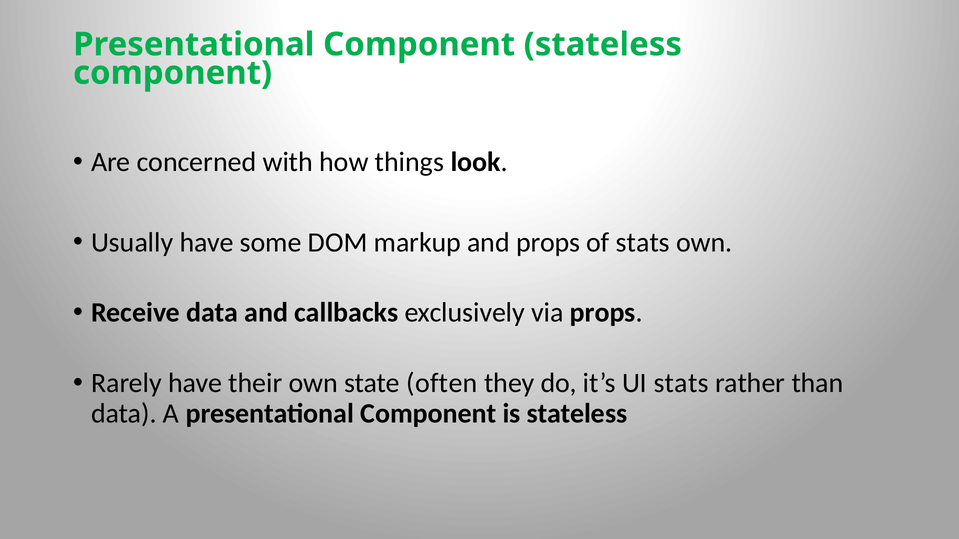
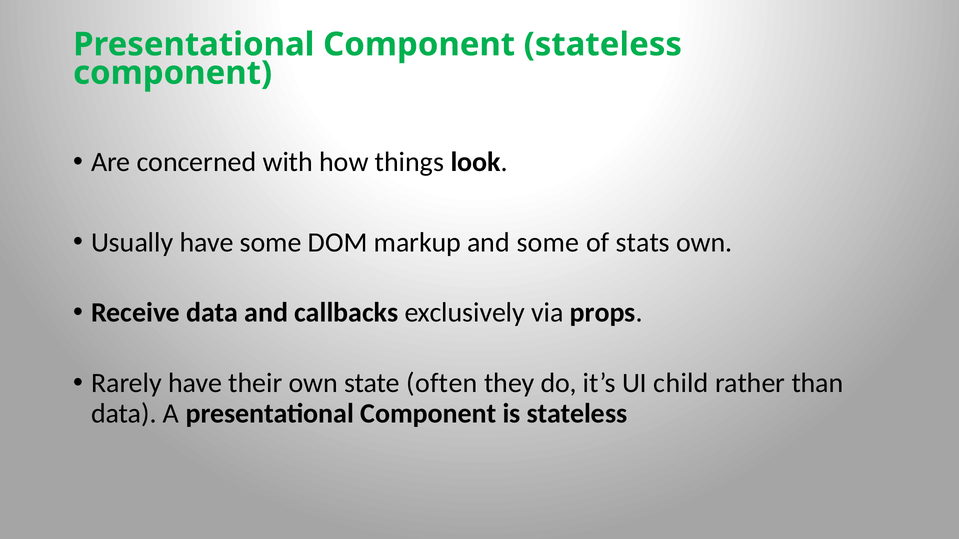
and props: props -> some
UI stats: stats -> child
